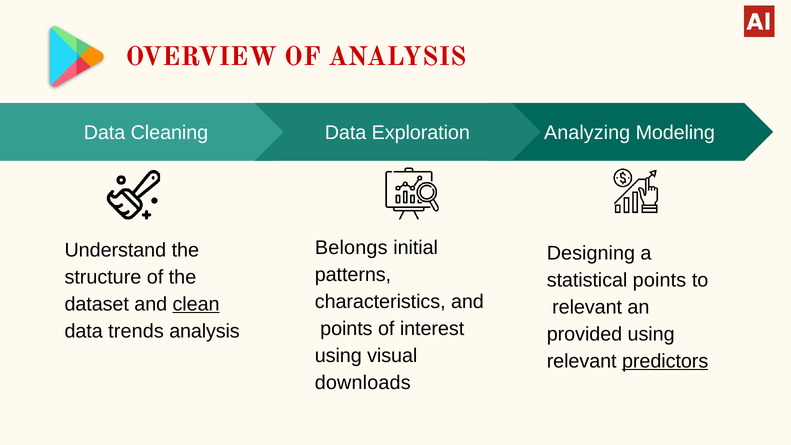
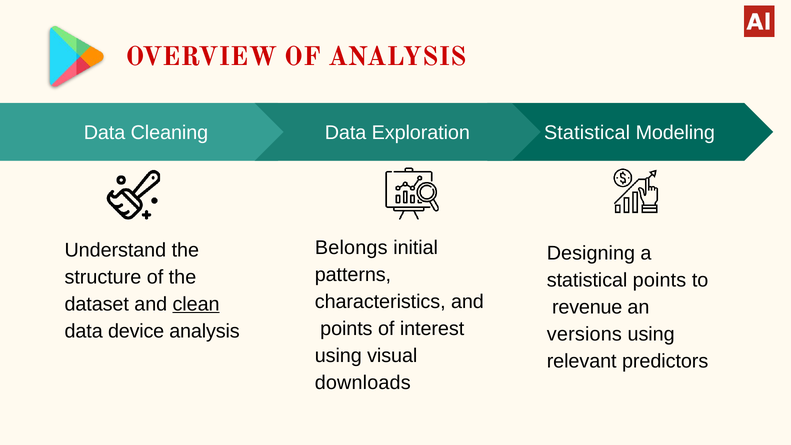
Analyzing at (587, 133): Analyzing -> Statistical
relevant at (587, 307): relevant -> revenue
trends: trends -> device
provided: provided -> versions
predictors underline: present -> none
